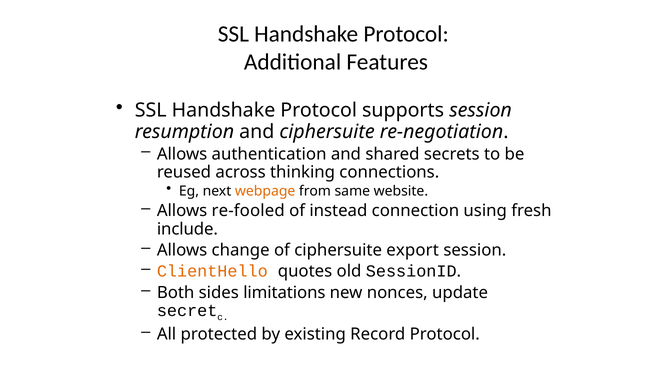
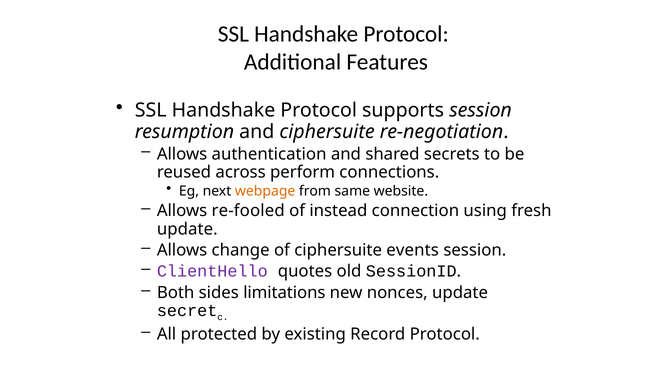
thinking: thinking -> perform
include at (187, 229): include -> update
export: export -> events
ClientHello colour: orange -> purple
